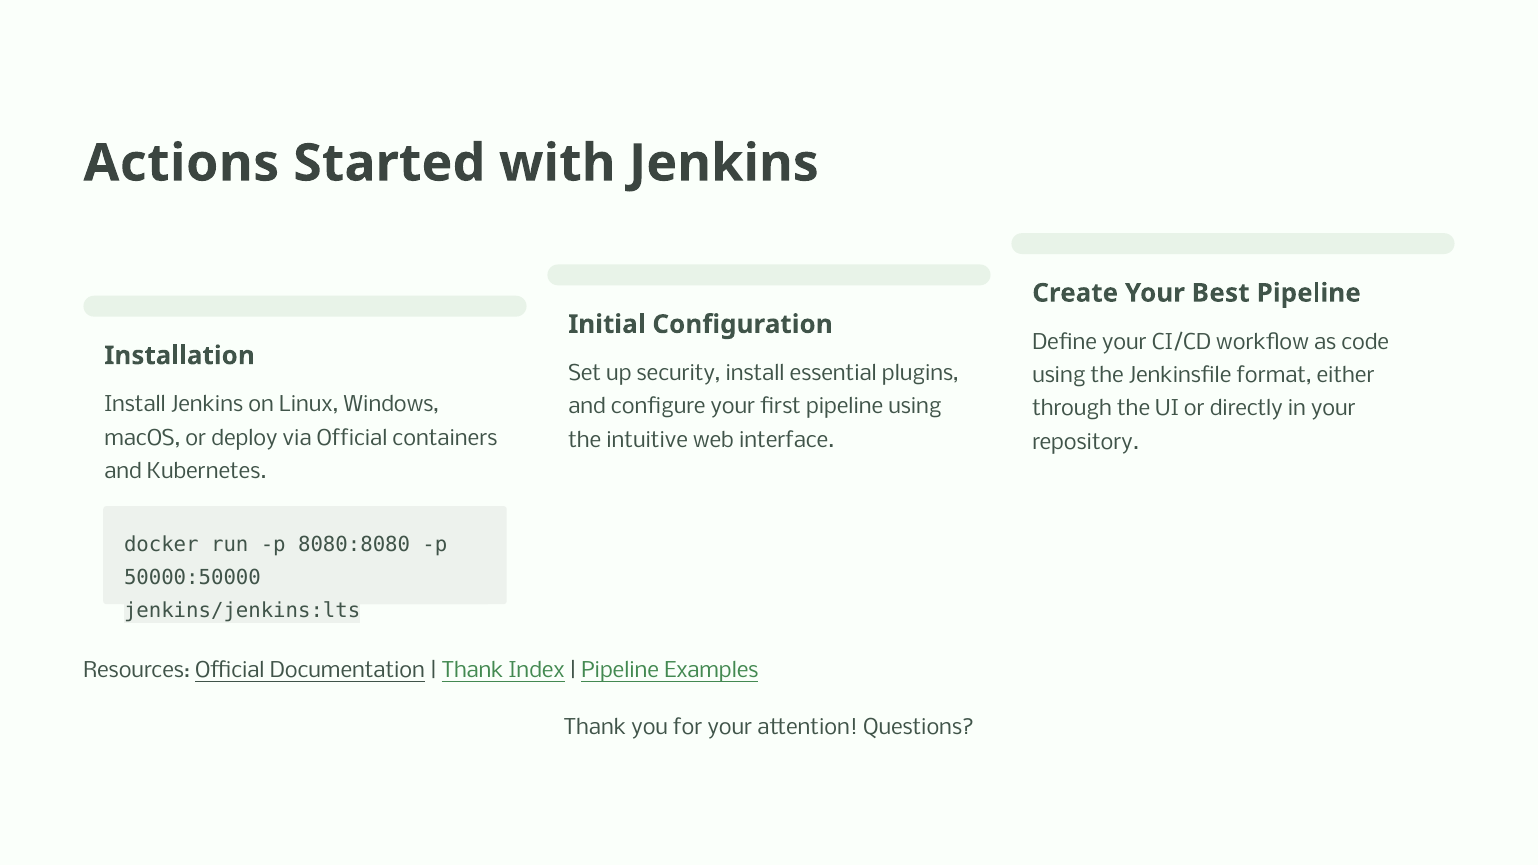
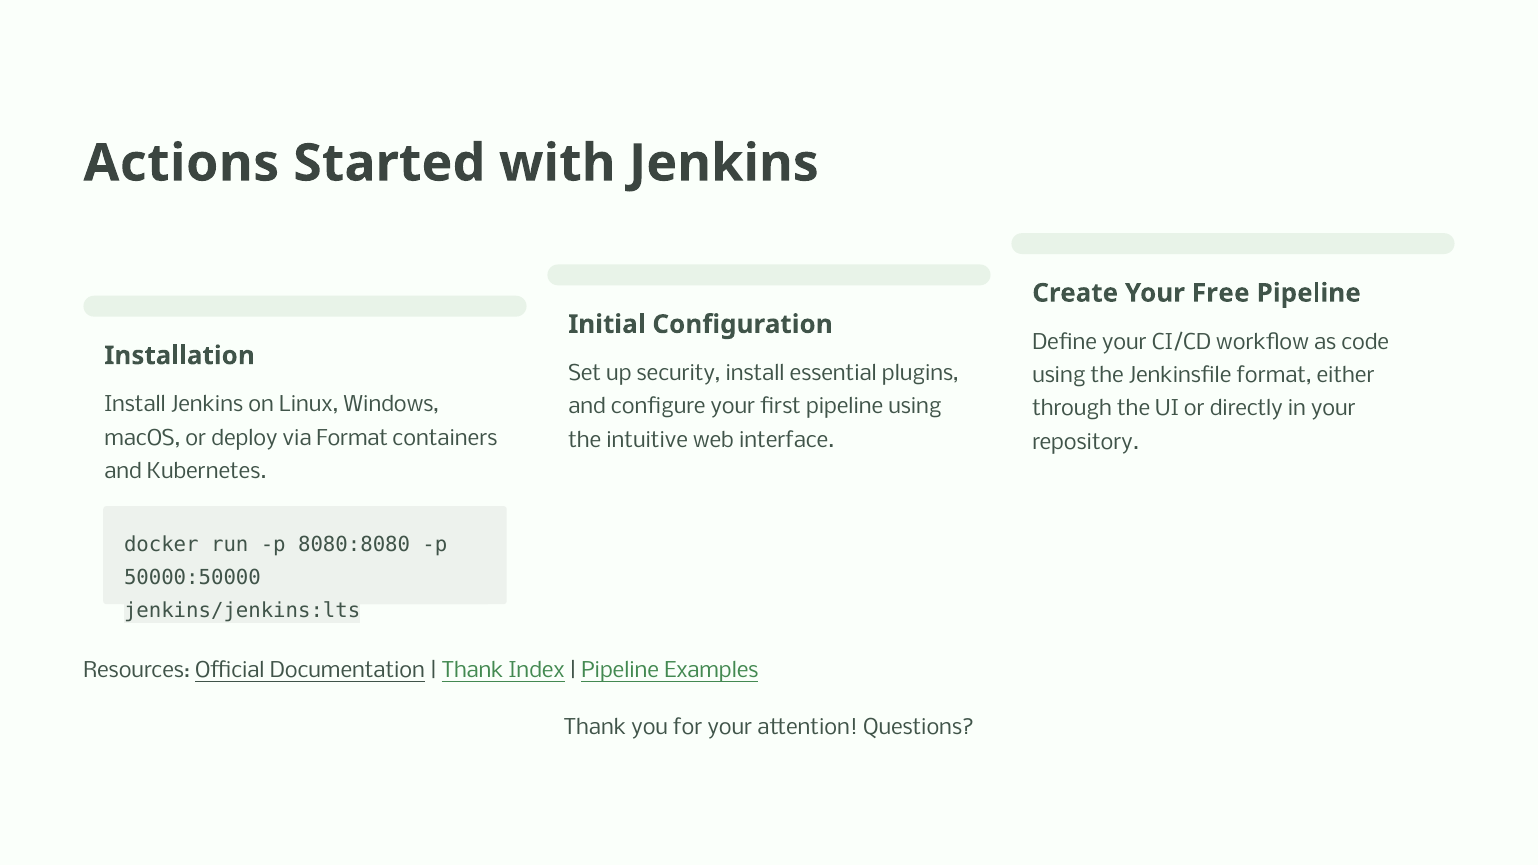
Best: Best -> Free
via Official: Official -> Format
